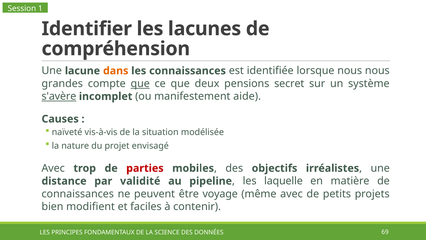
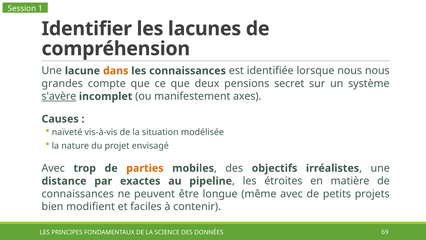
que at (140, 83) underline: present -> none
aide: aide -> axes
parties colour: red -> orange
validité: validité -> exactes
laquelle: laquelle -> étroites
voyage: voyage -> longue
